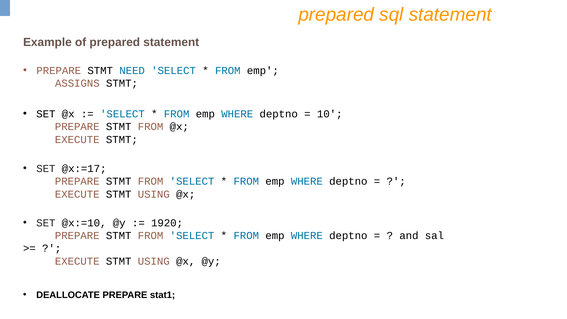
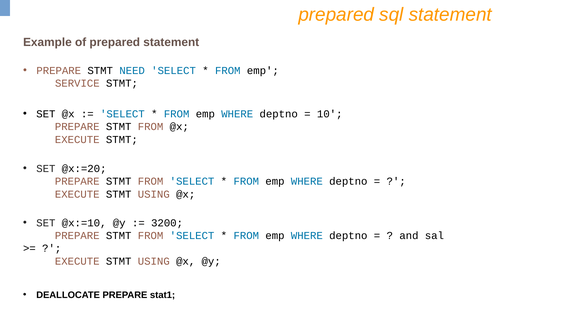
ASSIGNS: ASSIGNS -> SERVICE
@x:=17: @x:=17 -> @x:=20
1920: 1920 -> 3200
